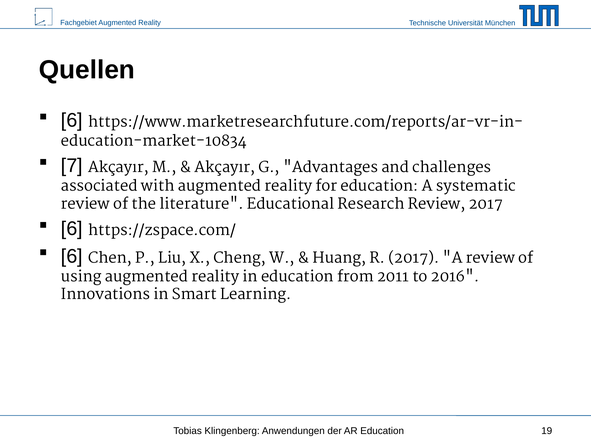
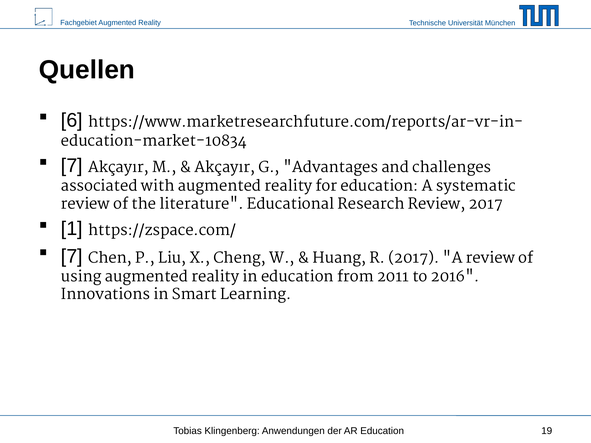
6 at (72, 229): 6 -> 1
6 at (72, 256): 6 -> 7
